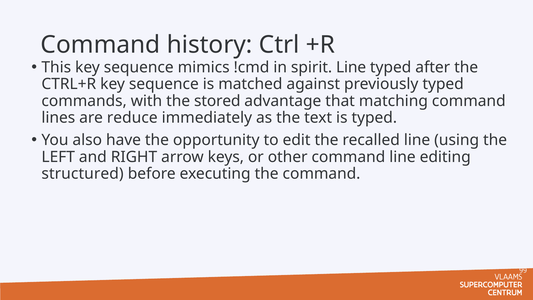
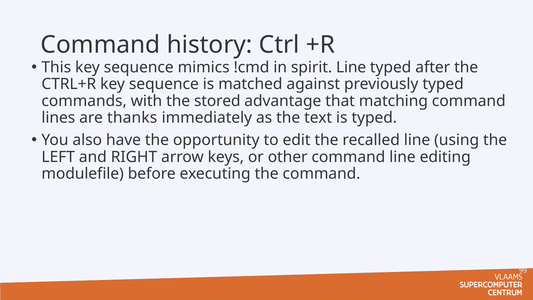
reduce: reduce -> thanks
structured: structured -> modulefile
